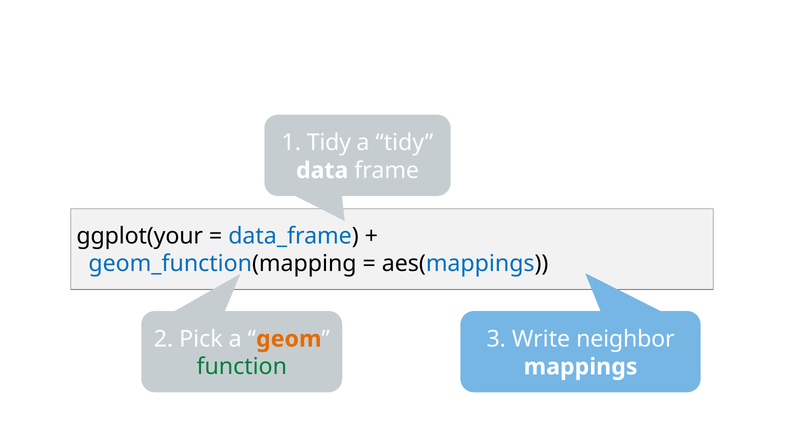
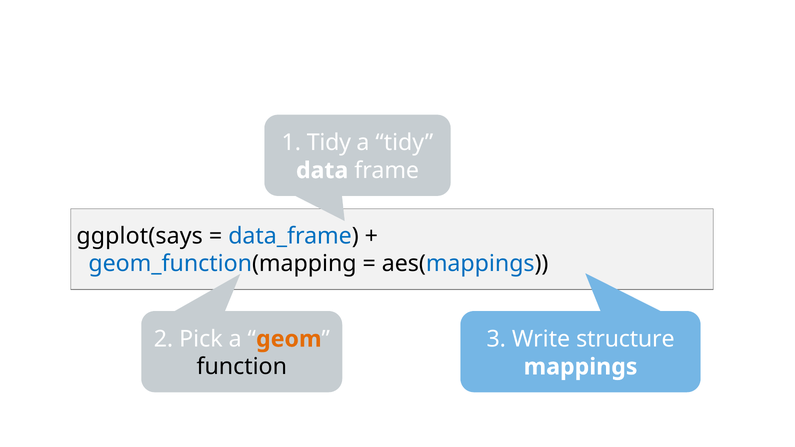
ggplot(your: ggplot(your -> ggplot(says
neighbor: neighbor -> structure
function colour: green -> black
